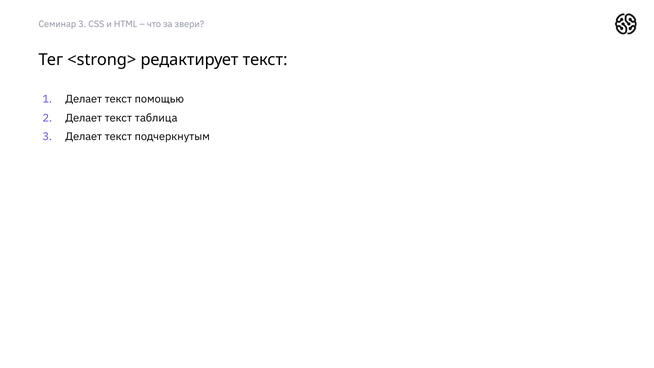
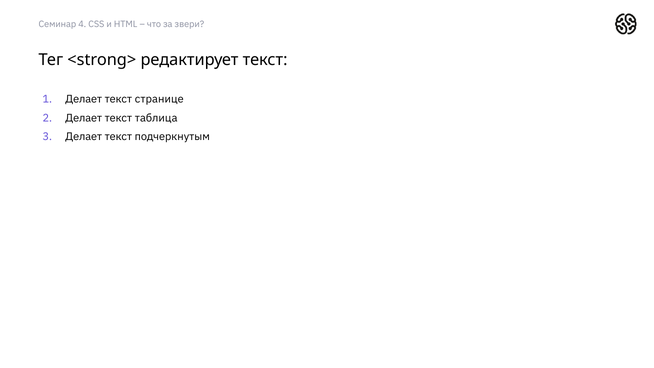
Семинар 3: 3 -> 4
помощью: помощью -> странице
